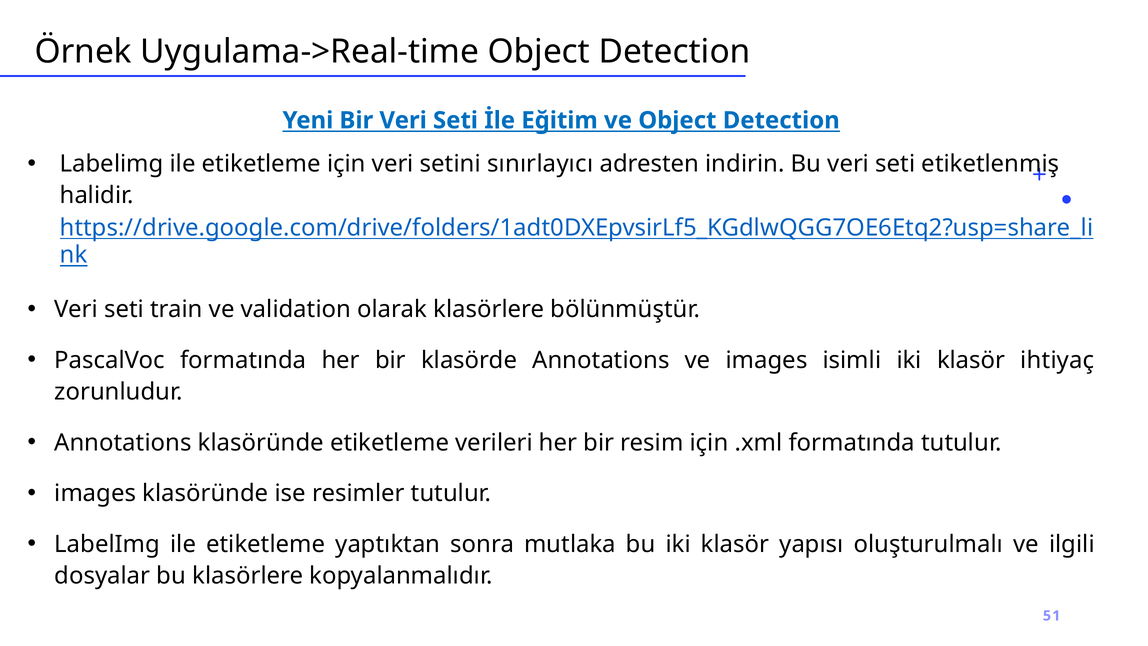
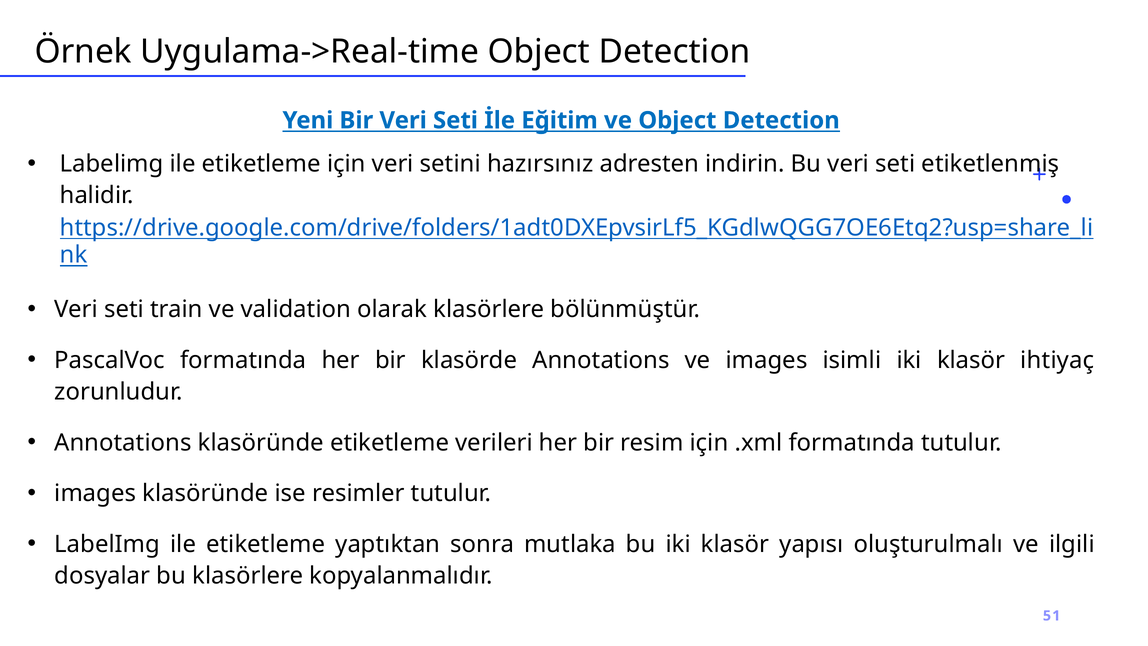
sınırlayıcı: sınırlayıcı -> hazırsınız
